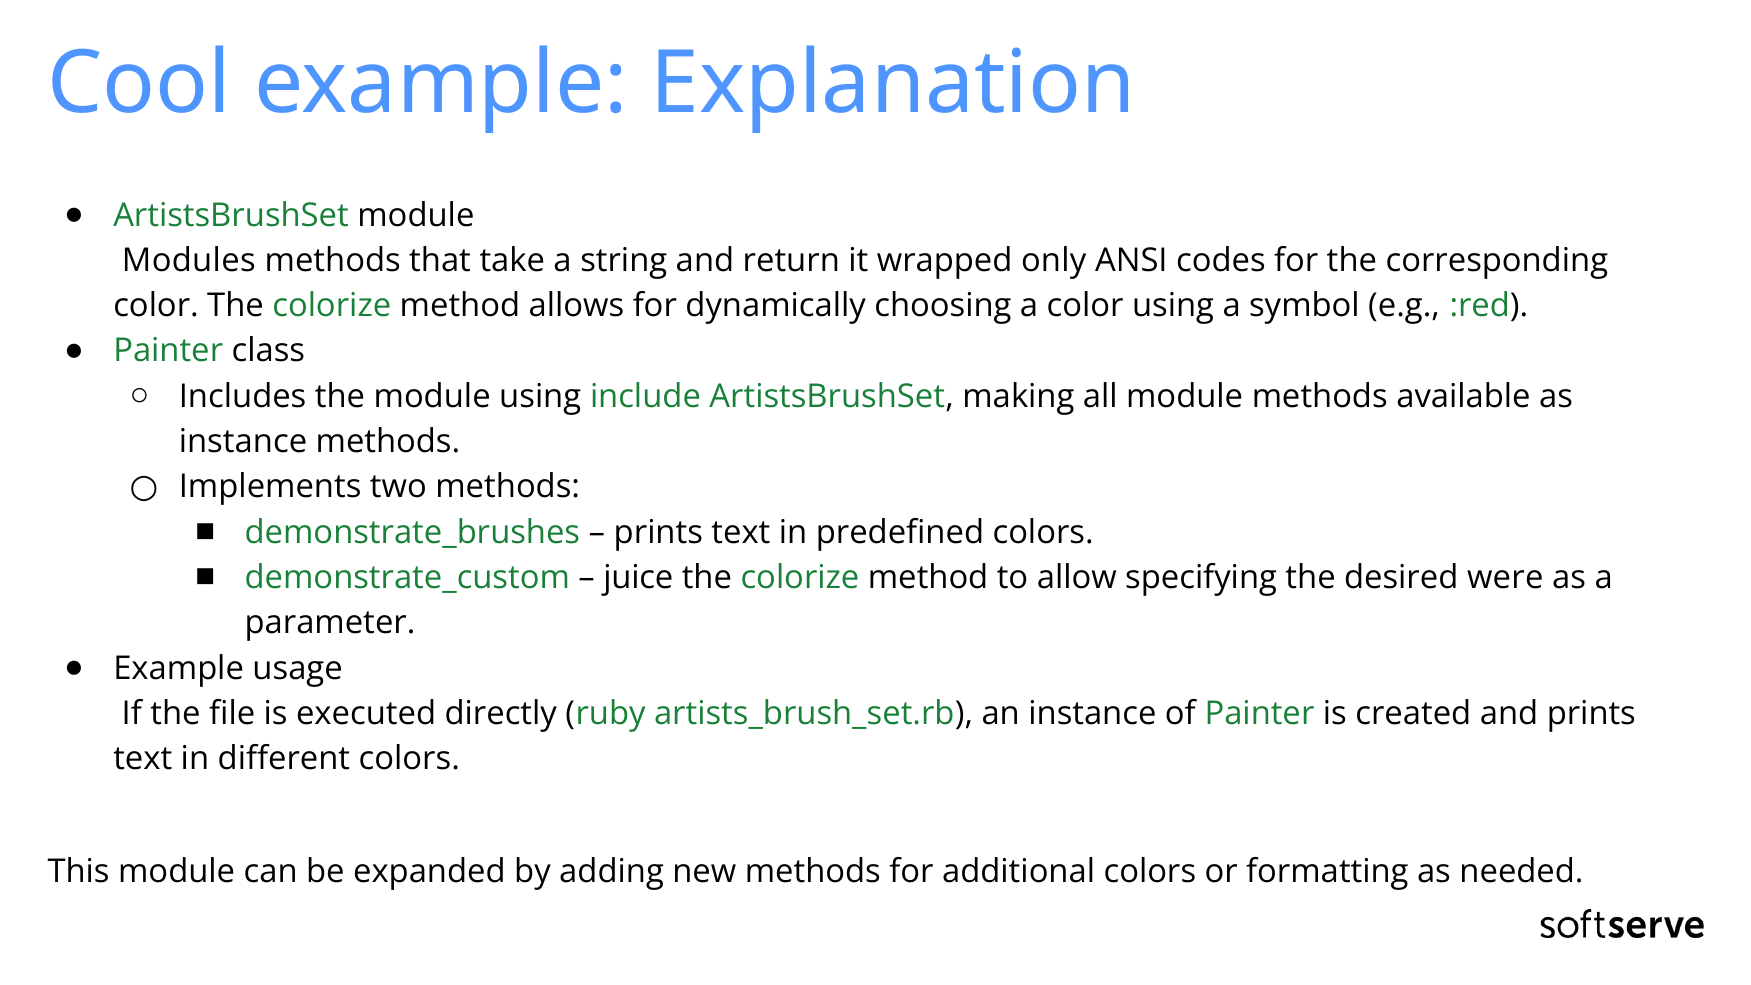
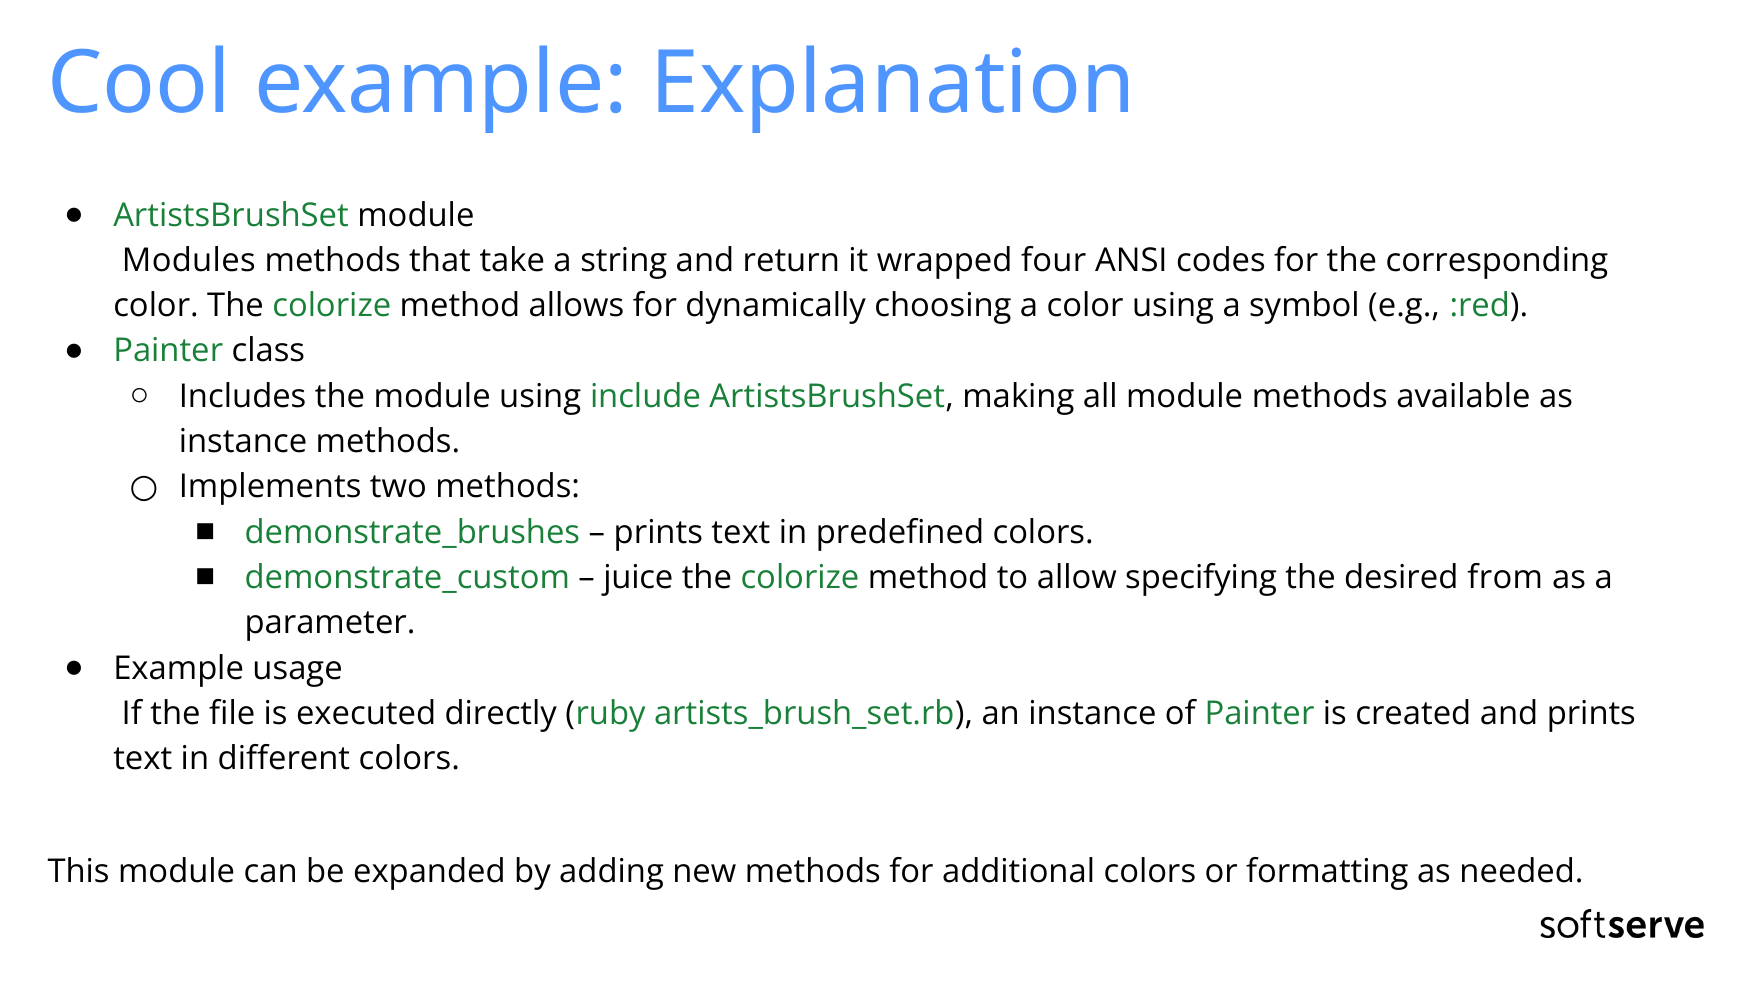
only: only -> four
were: were -> from
